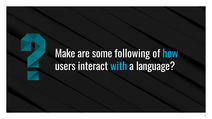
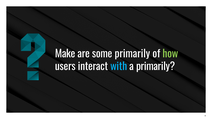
some following: following -> primarily
how colour: light blue -> light green
a language: language -> primarily
